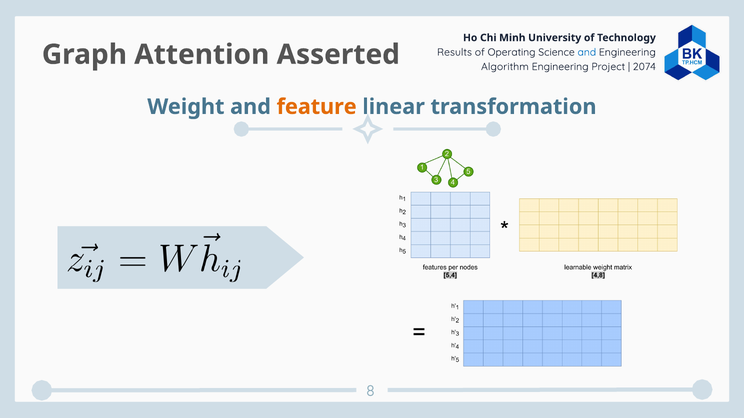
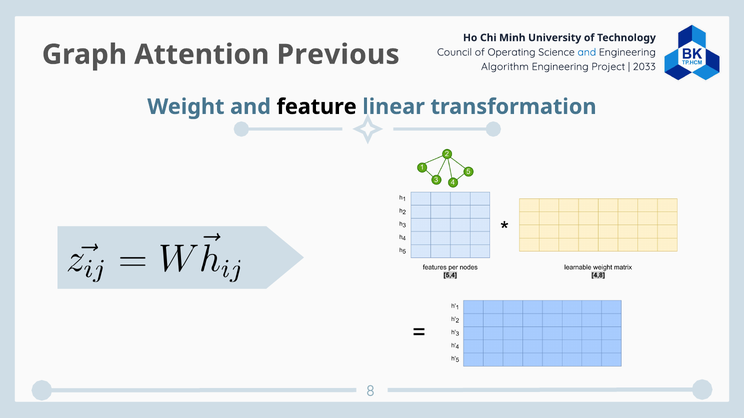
Results: Results -> Council
Asserted: Asserted -> Previous
2074: 2074 -> 2033
feature colour: orange -> black
